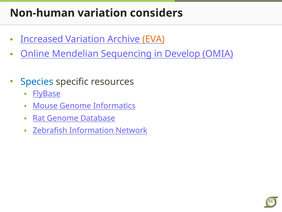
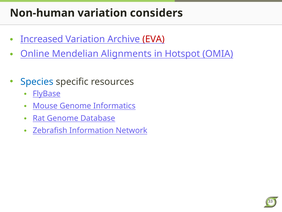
EVA colour: orange -> red
Sequencing: Sequencing -> Alignments
Develop: Develop -> Hotspot
